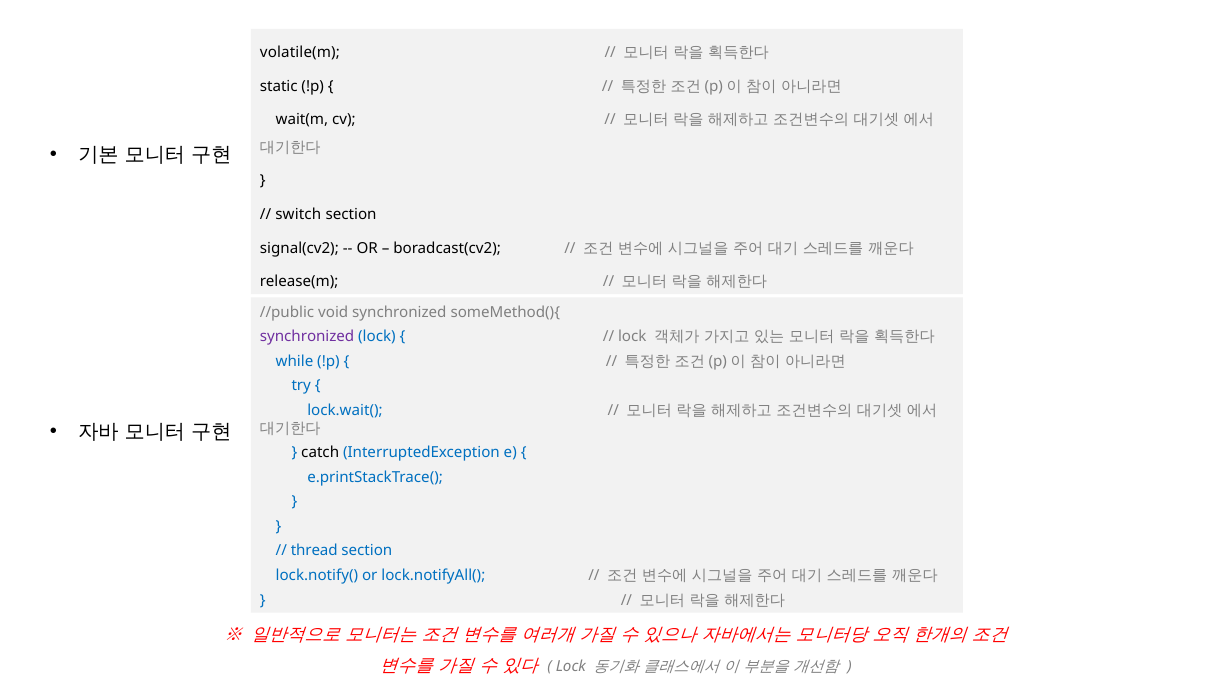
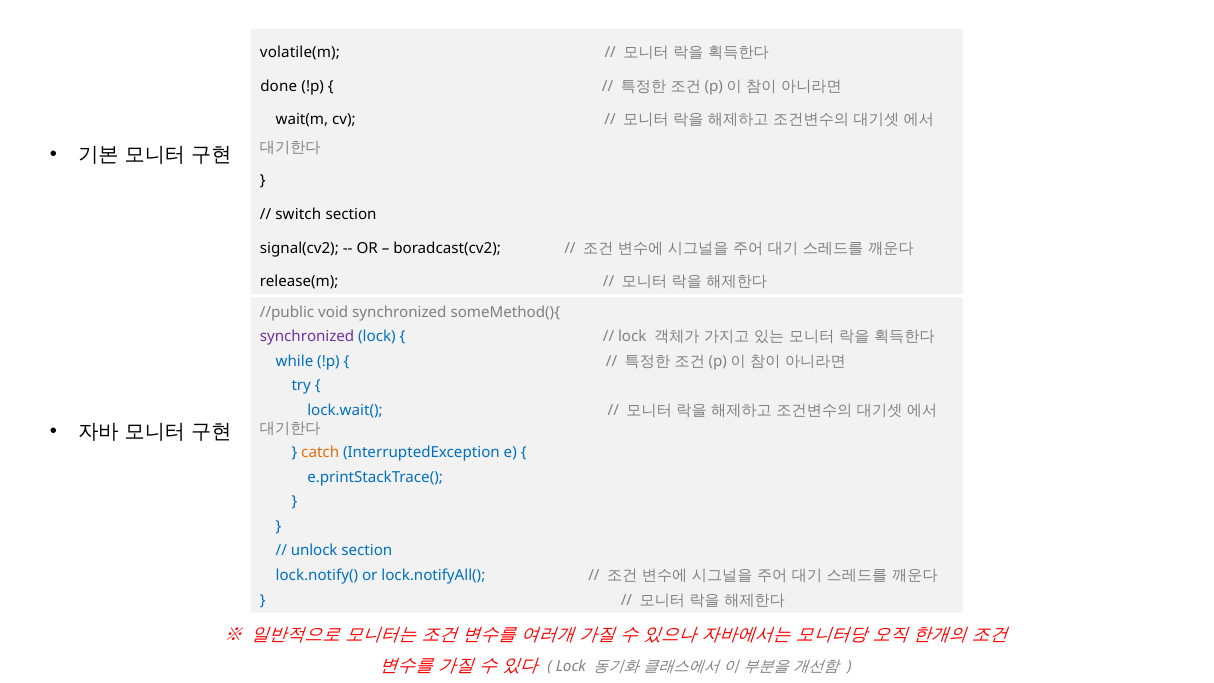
static: static -> done
catch colour: black -> orange
thread: thread -> unlock
